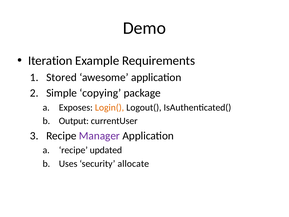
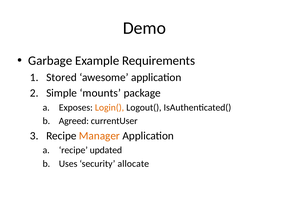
Iteration: Iteration -> Garbage
copying: copying -> mounts
Output: Output -> Agreed
Manager colour: purple -> orange
